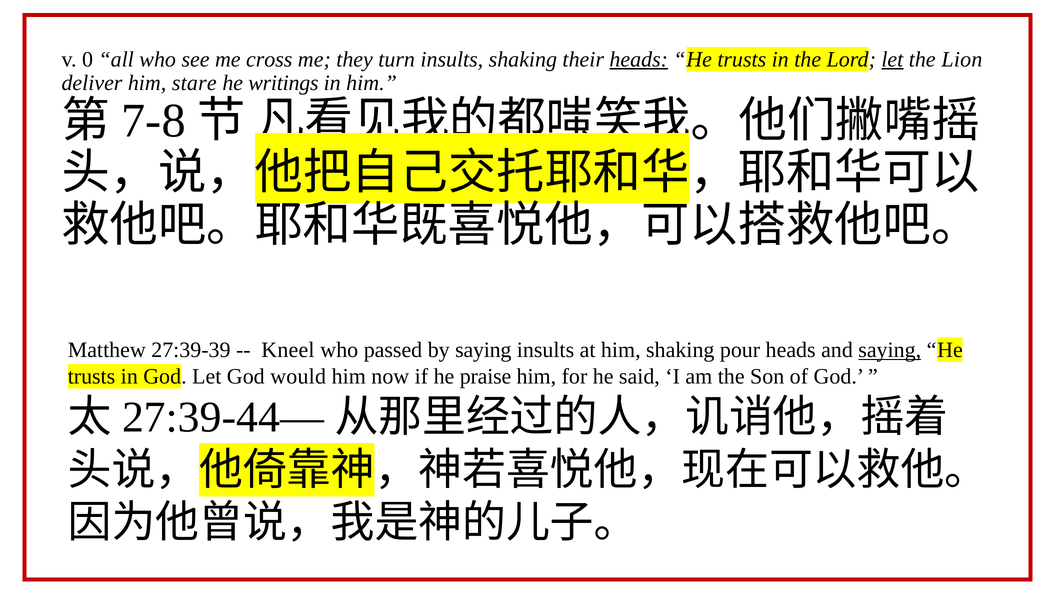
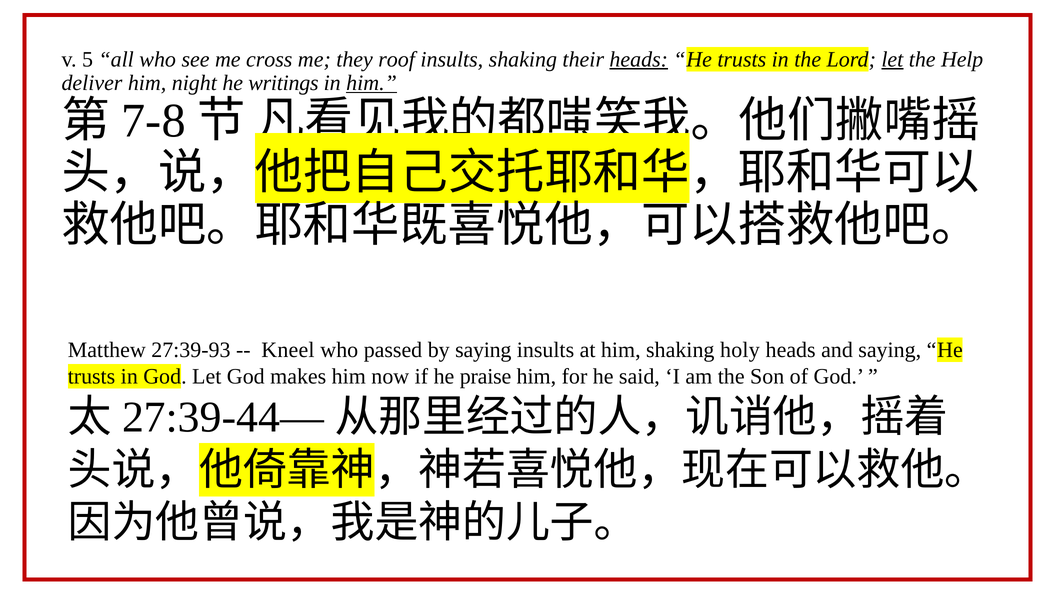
0: 0 -> 5
turn: turn -> roof
Lion: Lion -> Help
stare: stare -> night
him at (371, 83) underline: none -> present
27:39-39: 27:39-39 -> 27:39-93
pour: pour -> holy
saying at (890, 350) underline: present -> none
would: would -> makes
